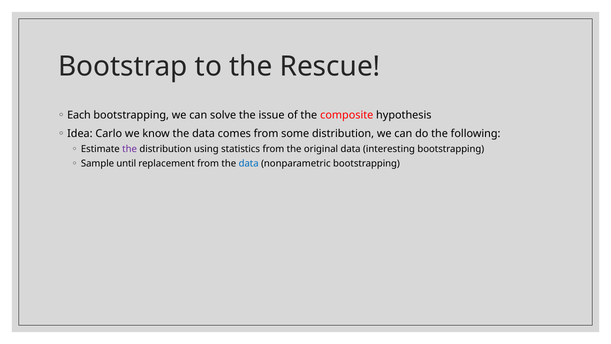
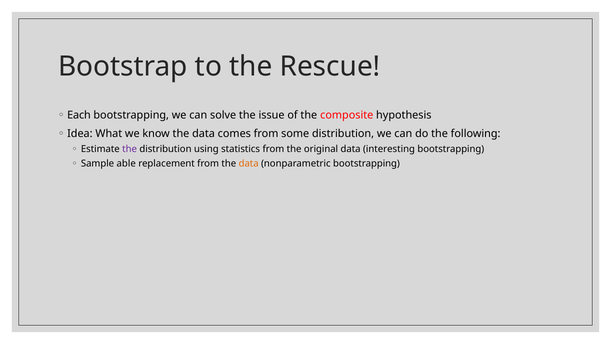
Carlo: Carlo -> What
until: until -> able
data at (249, 164) colour: blue -> orange
